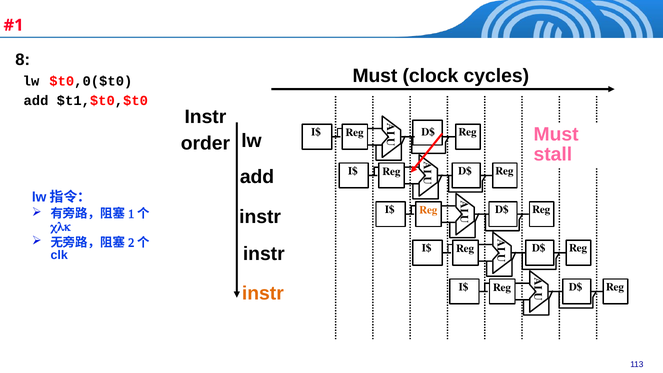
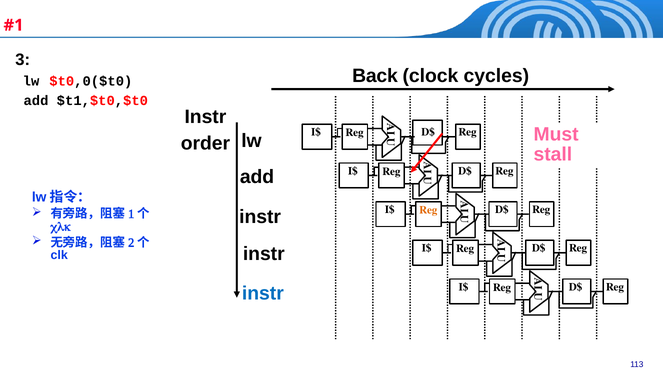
8: 8 -> 3
Must at (375, 76): Must -> Back
instr at (263, 293) colour: orange -> blue
